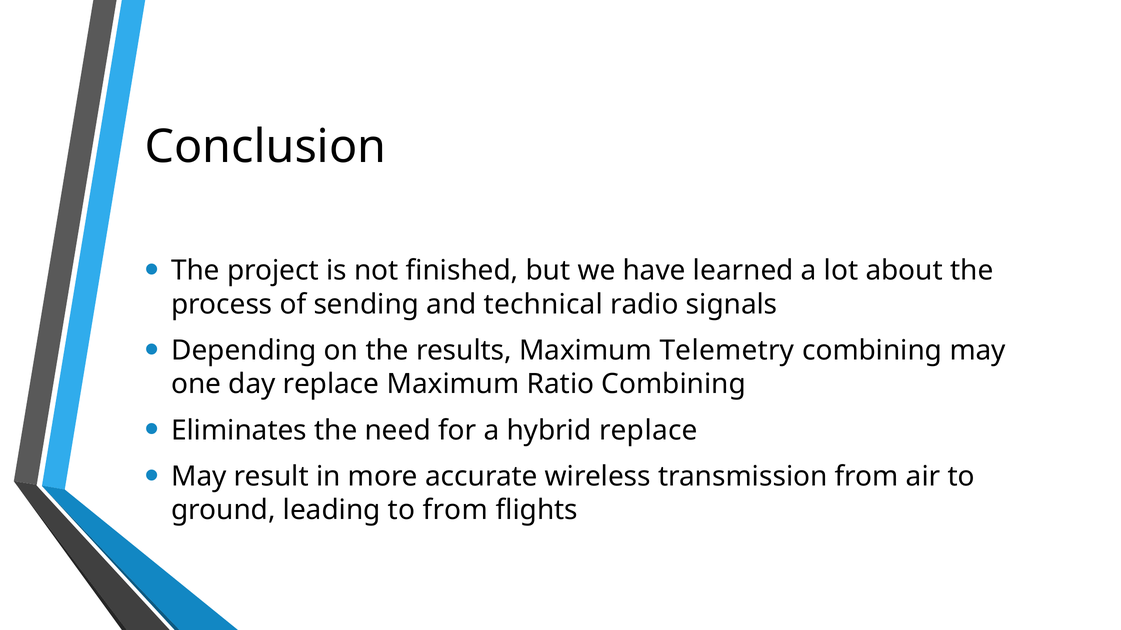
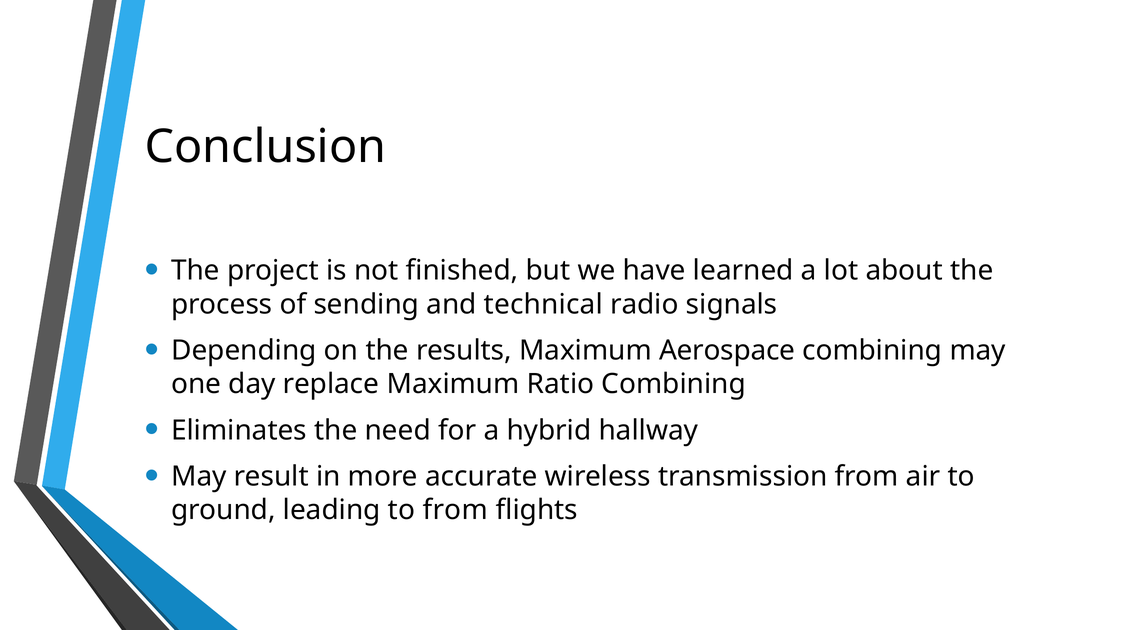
Telemetry: Telemetry -> Aerospace
hybrid replace: replace -> hallway
